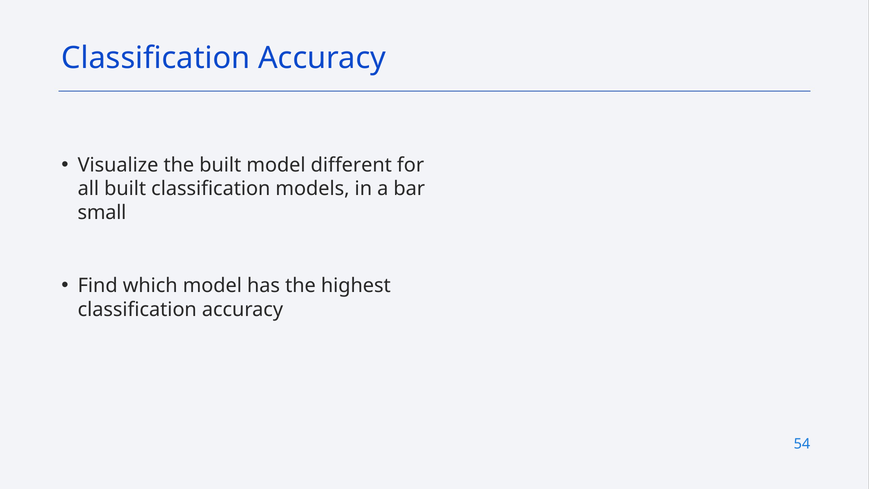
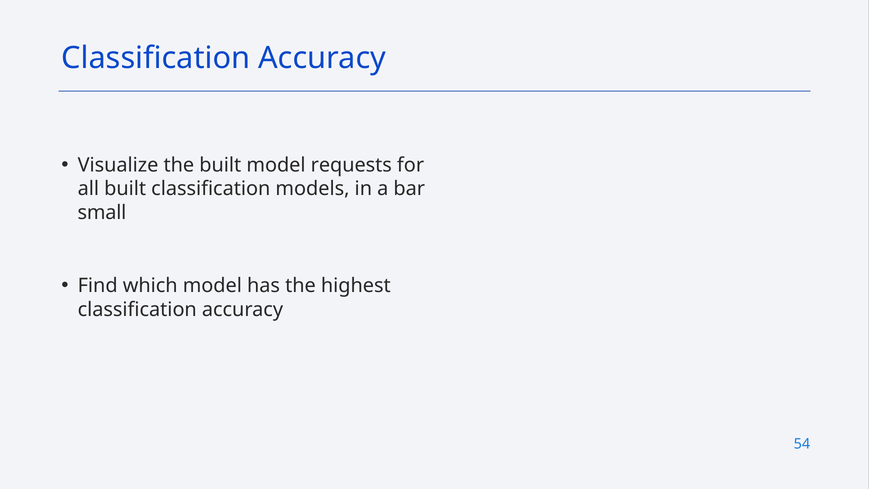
different: different -> requests
